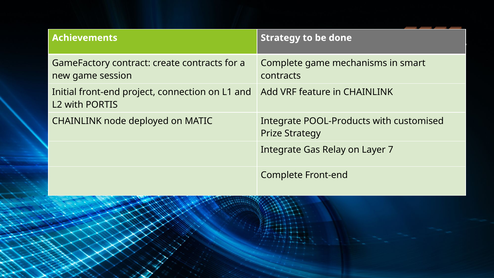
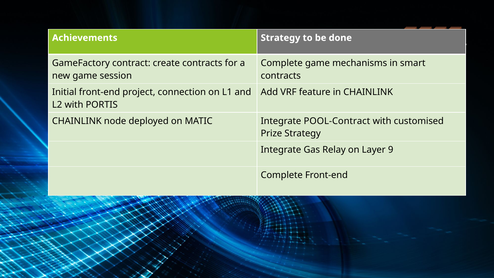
POOL-Products: POOL-Products -> POOL-Contract
7: 7 -> 9
